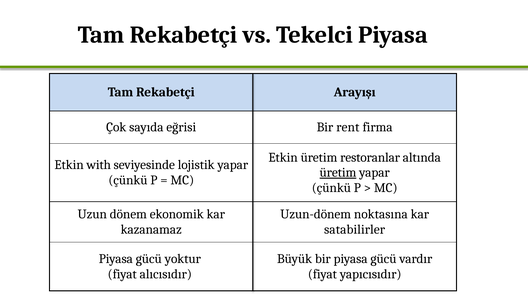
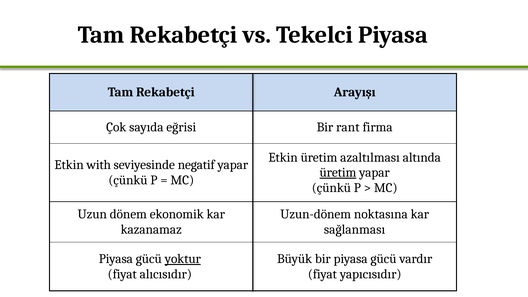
rent: rent -> rant
restoranlar: restoranlar -> azaltılması
lojistik: lojistik -> negatif
satabilirler: satabilirler -> sağlanması
yoktur underline: none -> present
